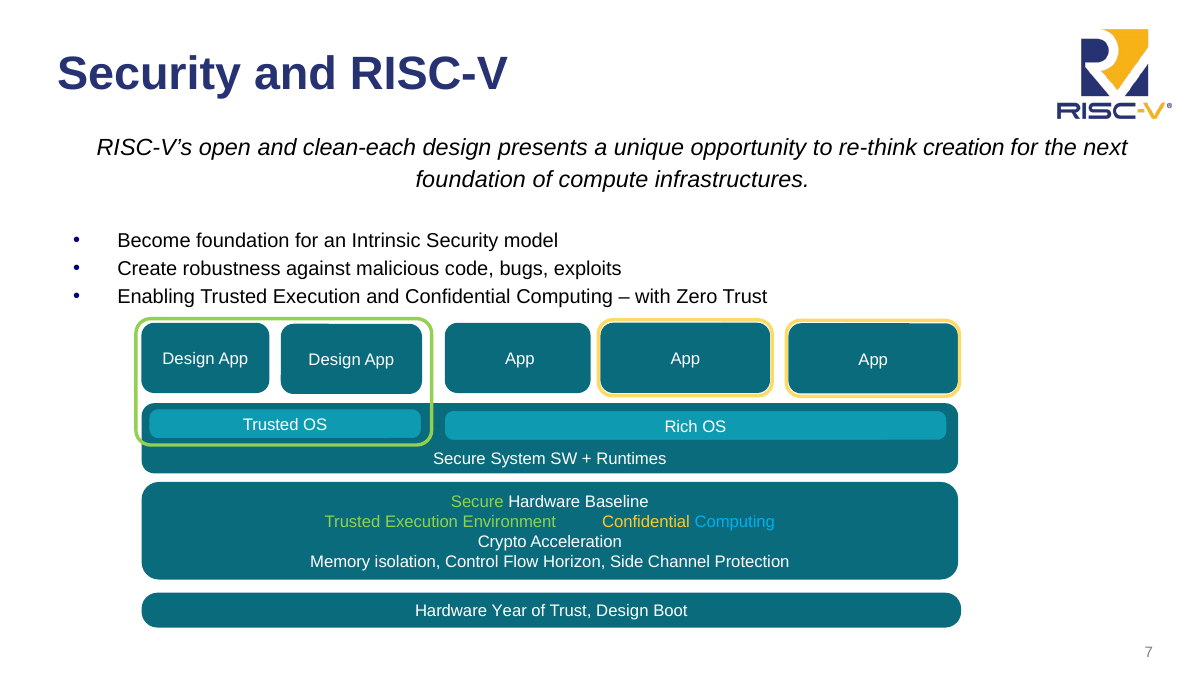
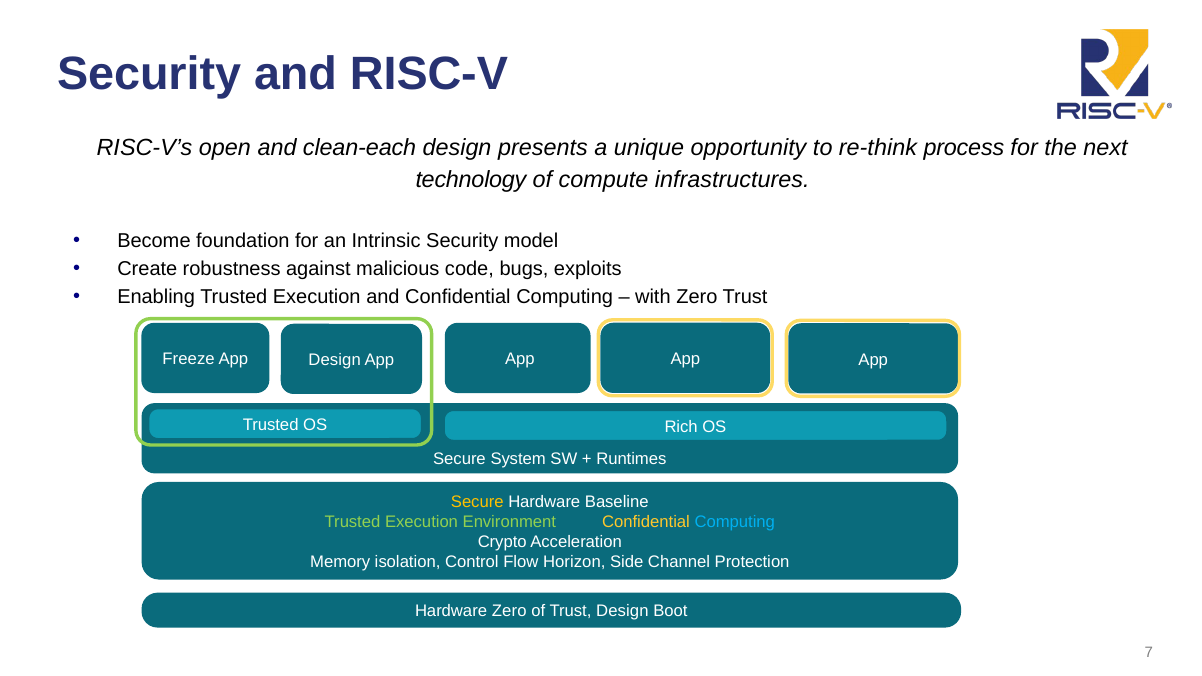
creation: creation -> process
foundation at (471, 180): foundation -> technology
Design at (189, 359): Design -> Freeze
Secure at (477, 502) colour: light green -> yellow
Hardware Year: Year -> Zero
